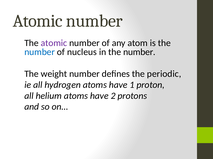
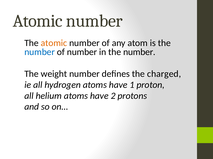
atomic at (54, 43) colour: purple -> orange
of nucleus: nucleus -> number
periodic: periodic -> charged
